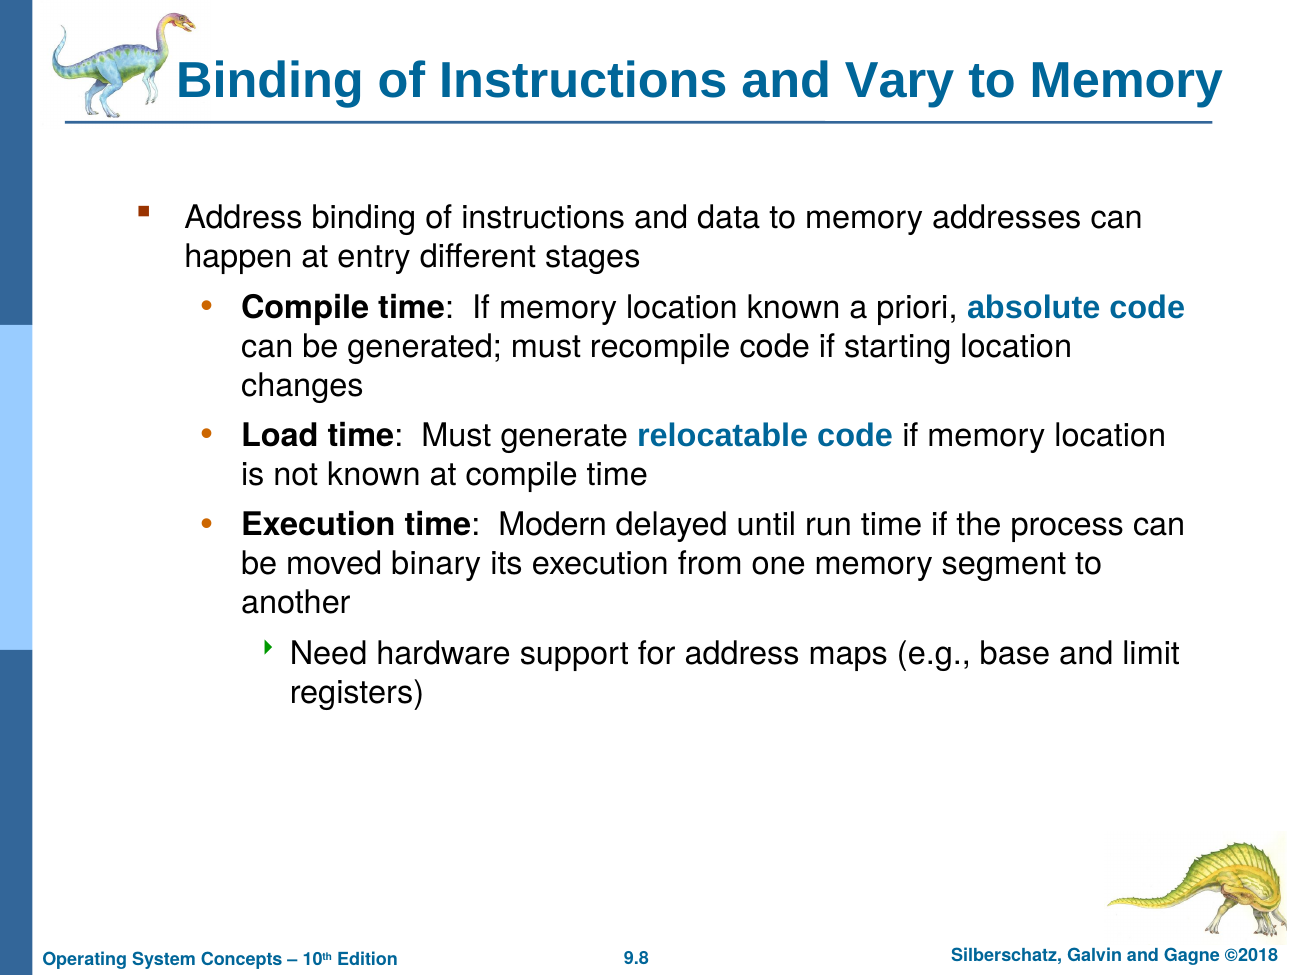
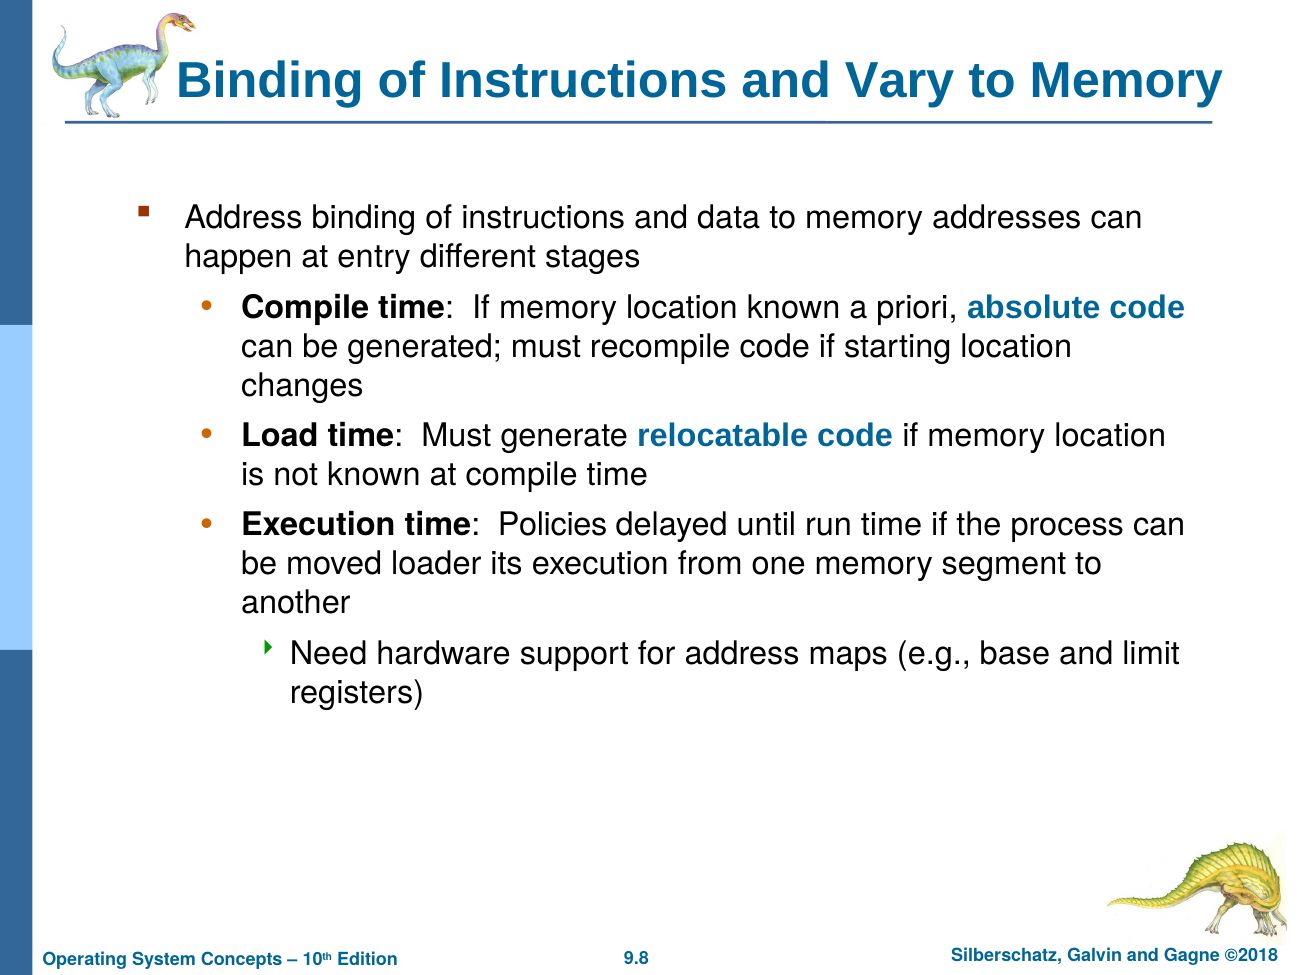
Modern: Modern -> Policies
binary: binary -> loader
